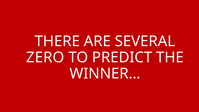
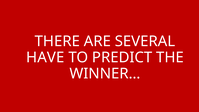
ZERO: ZERO -> HAVE
